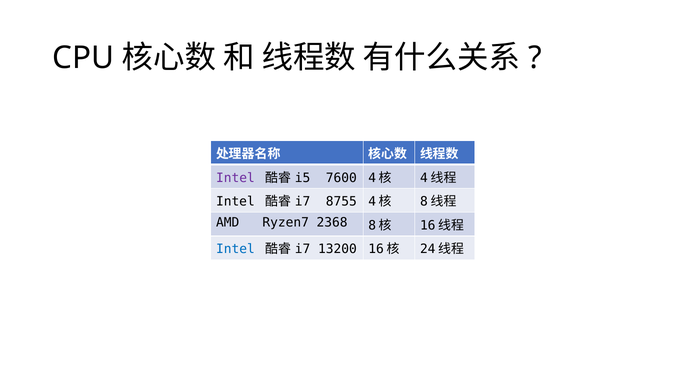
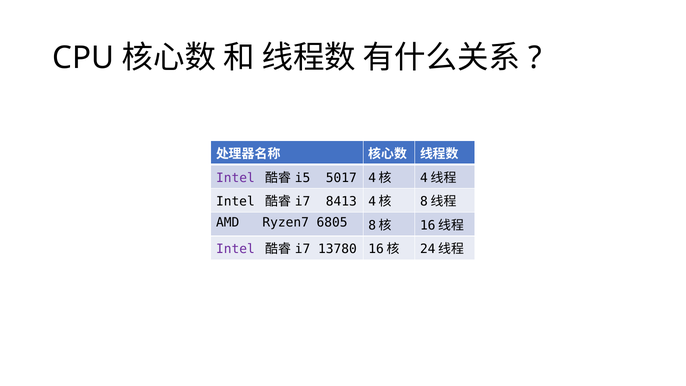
7600: 7600 -> 5017
8755: 8755 -> 8413
2368: 2368 -> 6805
Intel at (235, 249) colour: blue -> purple
13200: 13200 -> 13780
